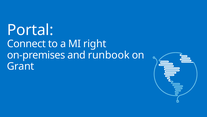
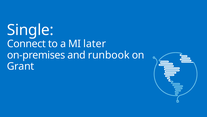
Portal: Portal -> Single
right: right -> later
